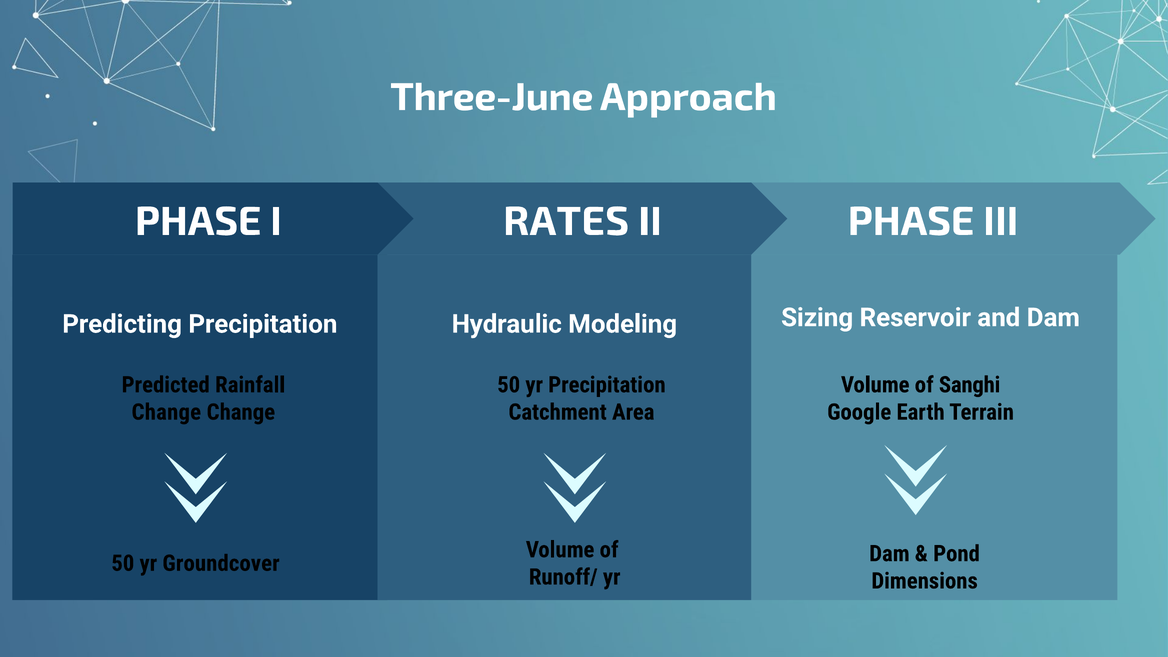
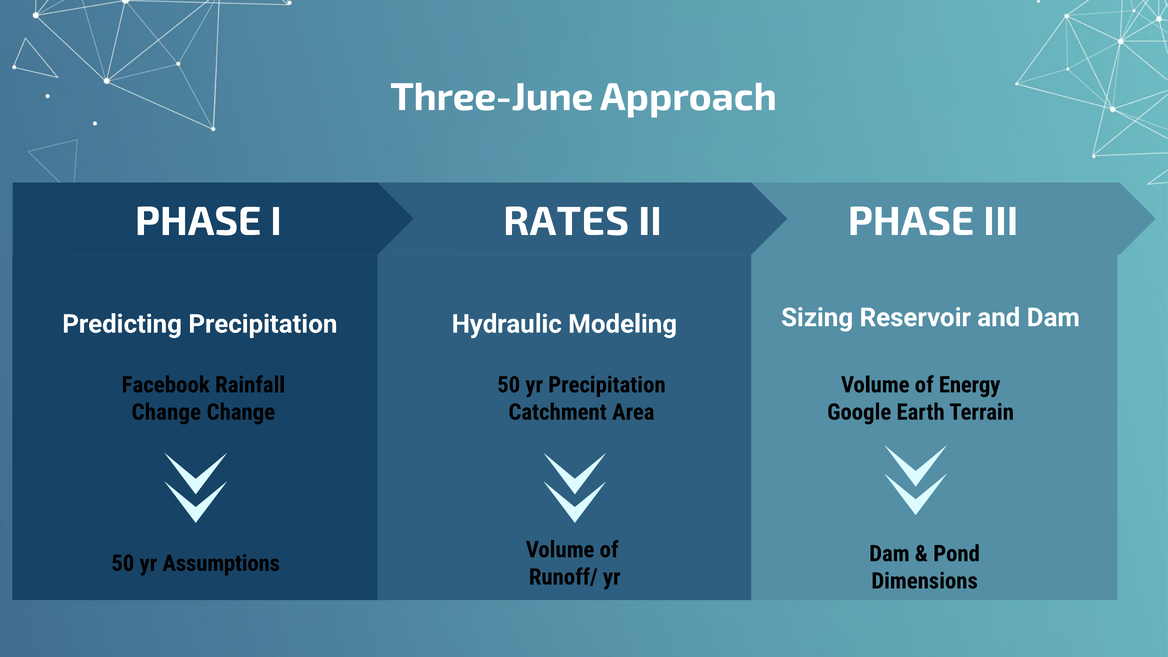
Predicted: Predicted -> Facebook
Sanghi: Sanghi -> Energy
Groundcover: Groundcover -> Assumptions
